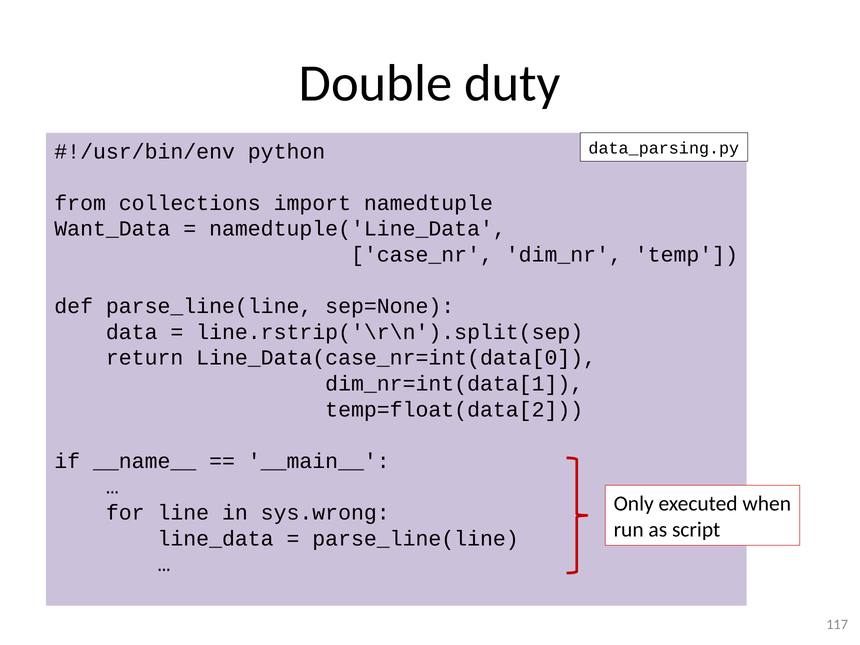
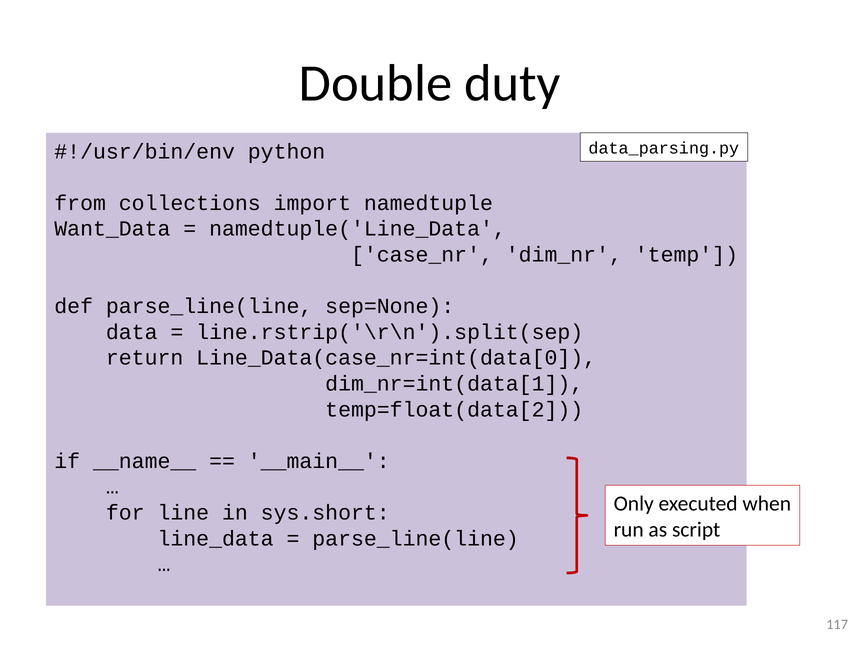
sys.wrong: sys.wrong -> sys.short
